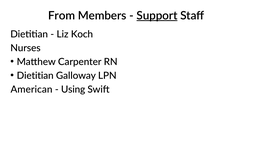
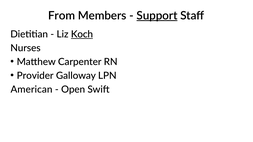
Koch underline: none -> present
Dietitian at (35, 76): Dietitian -> Provider
Using: Using -> Open
